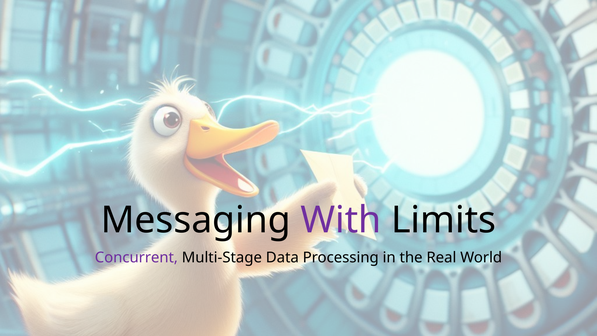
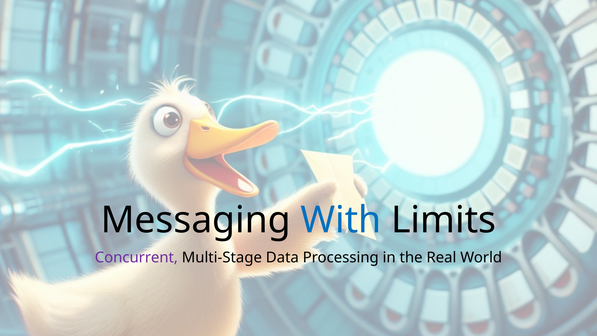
With colour: purple -> blue
